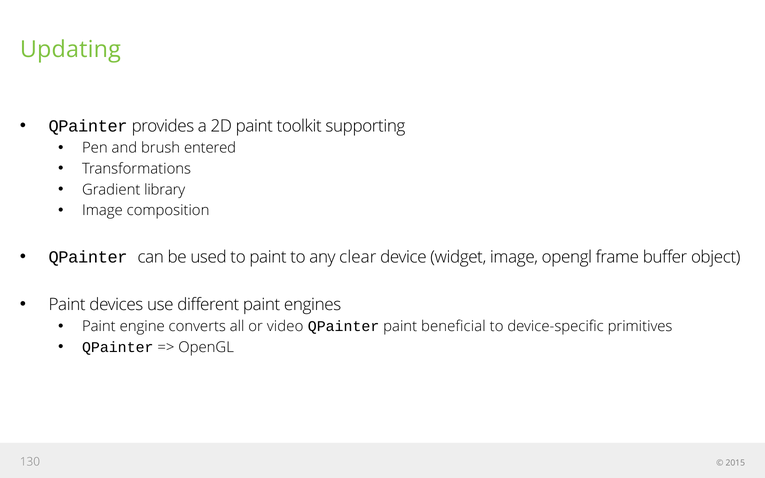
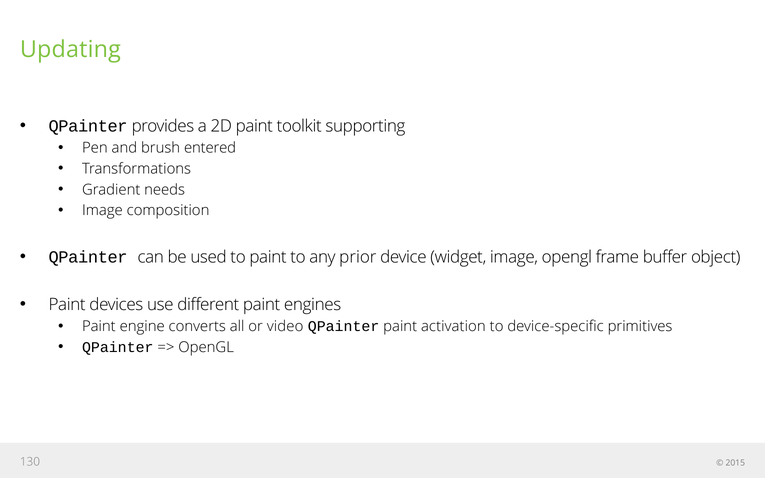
library: library -> needs
clear: clear -> prior
beneficial: beneficial -> activation
